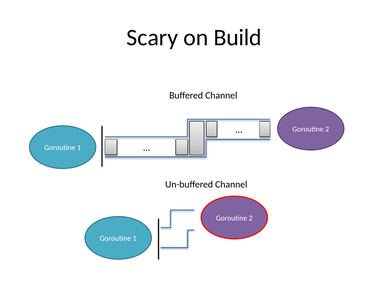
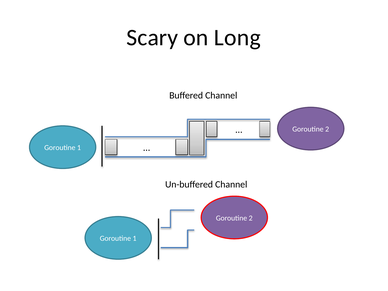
Build: Build -> Long
